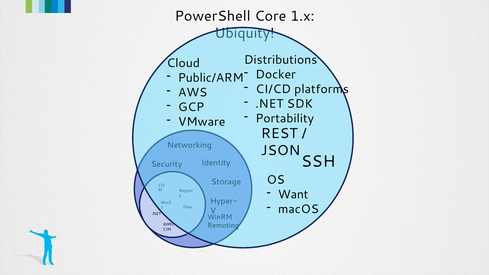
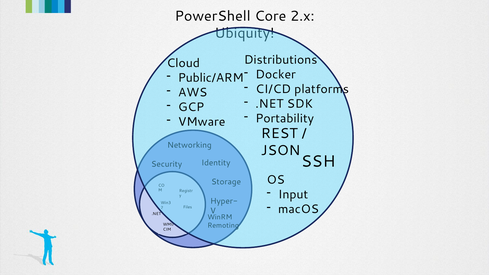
1.x: 1.x -> 2.x
Want: Want -> Input
